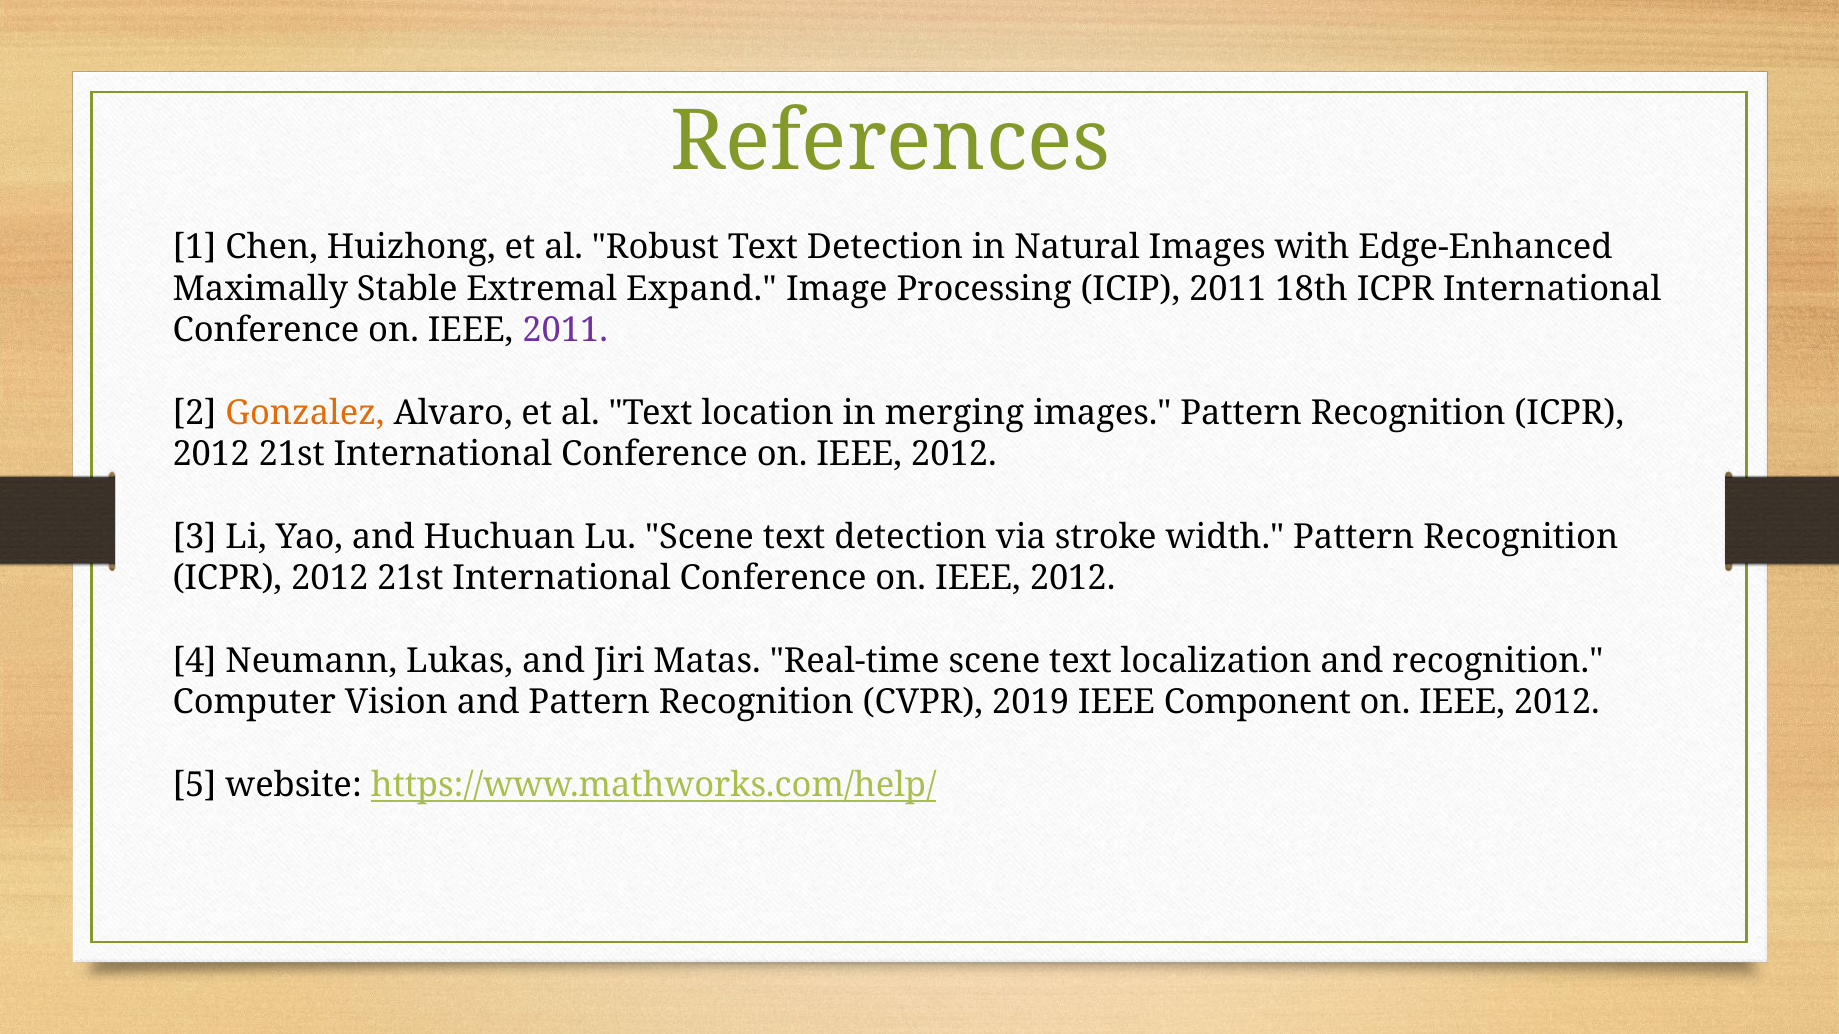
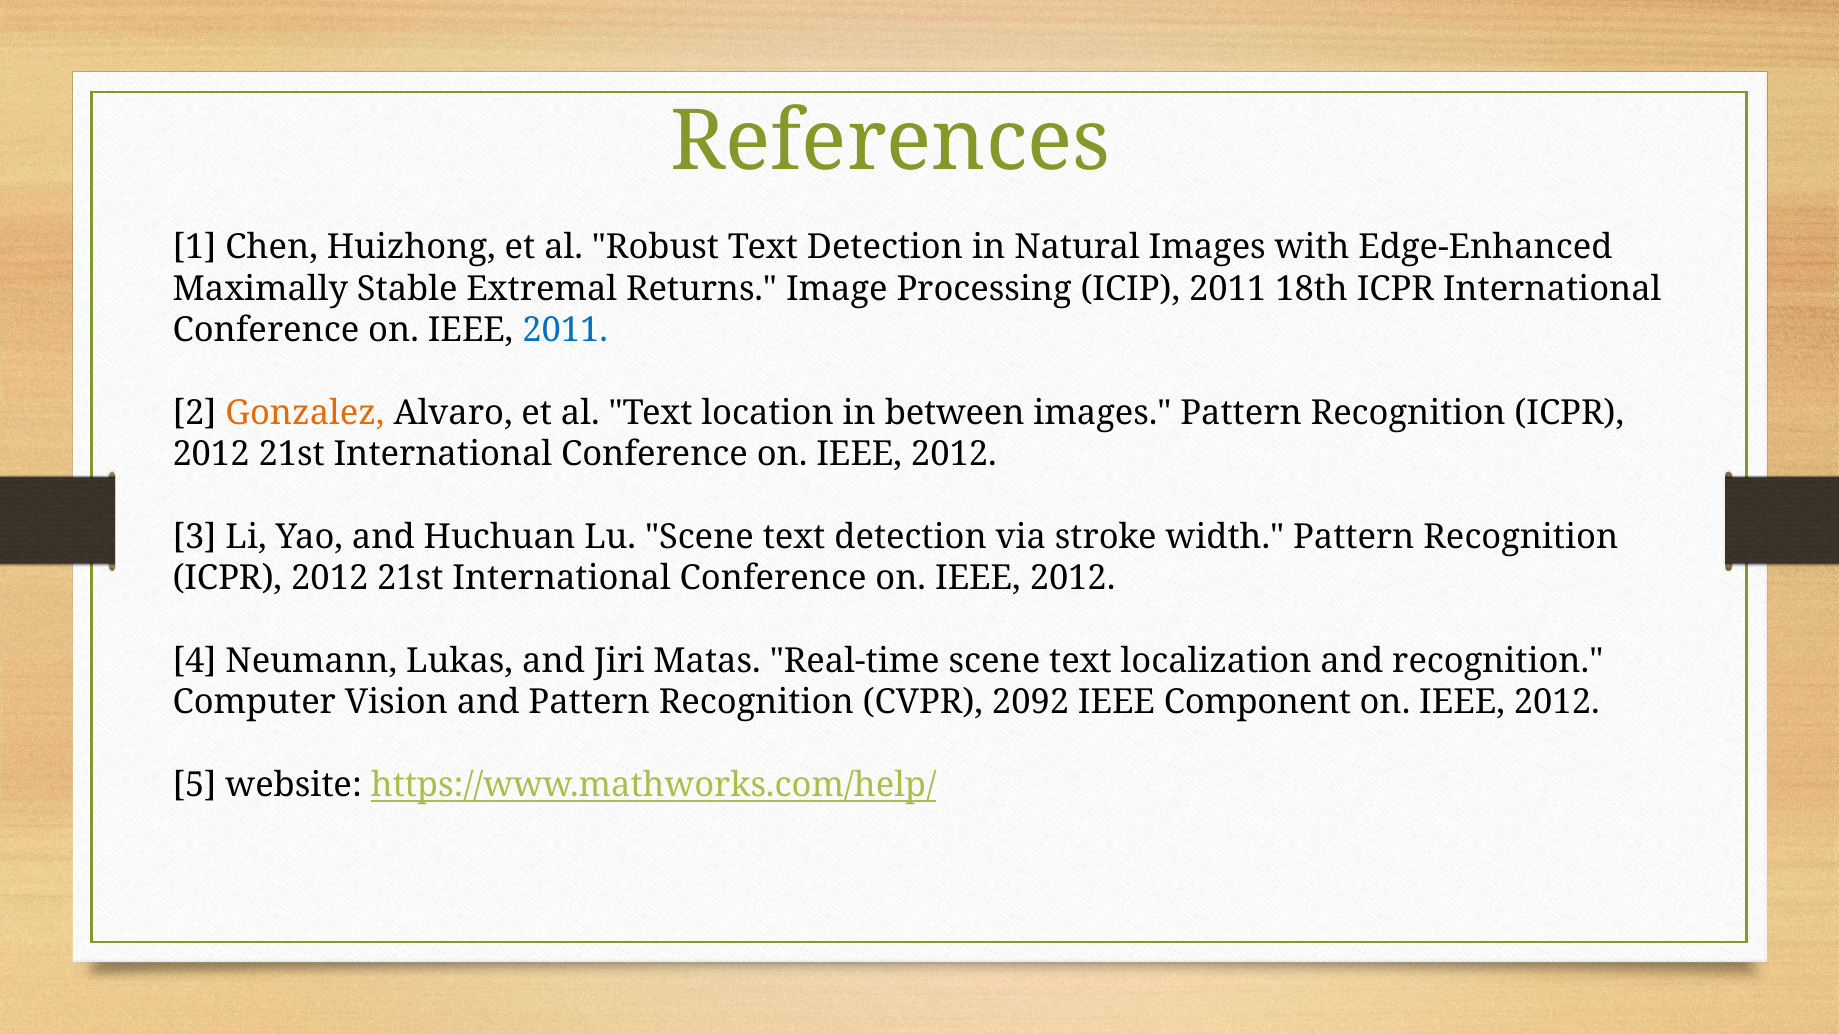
Expand: Expand -> Returns
2011 at (565, 330) colour: purple -> blue
merging: merging -> between
2019: 2019 -> 2092
